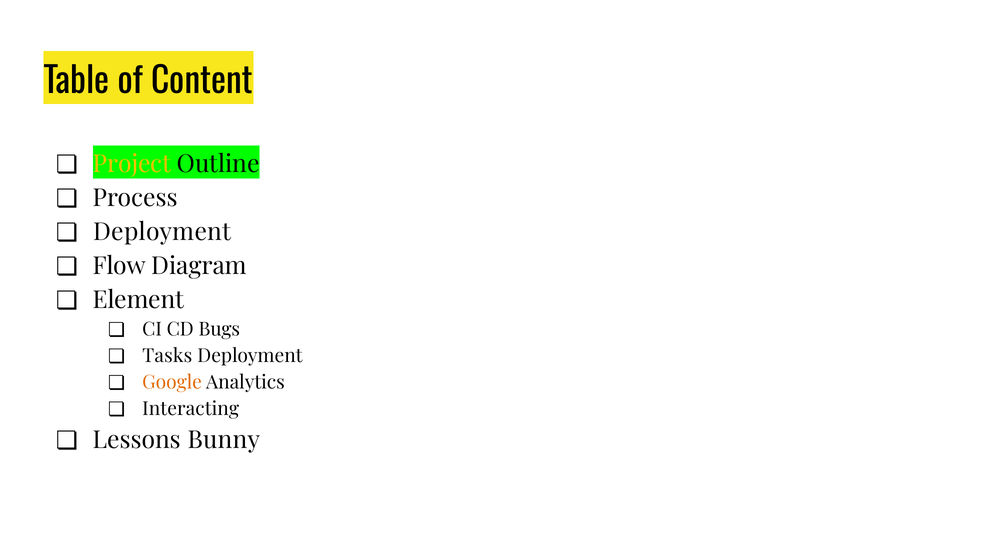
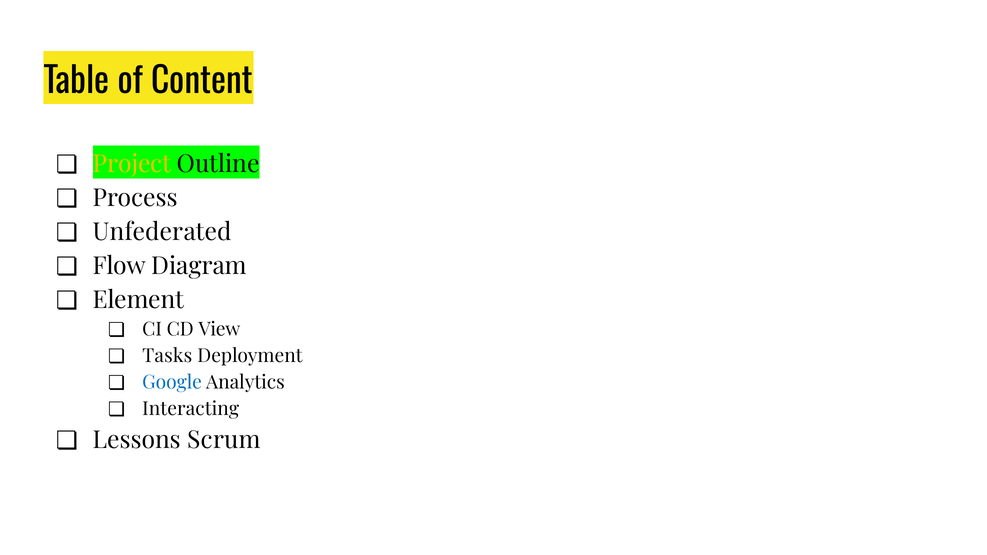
Deployment at (162, 232): Deployment -> Unfederated
Bugs: Bugs -> View
Google colour: orange -> blue
Bunny: Bunny -> Scrum
